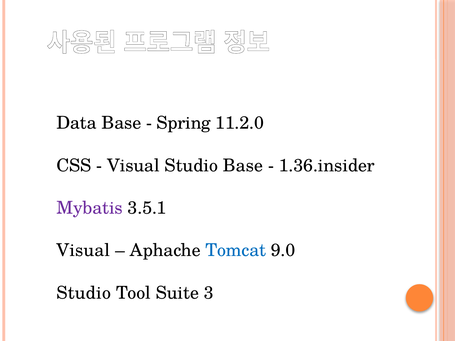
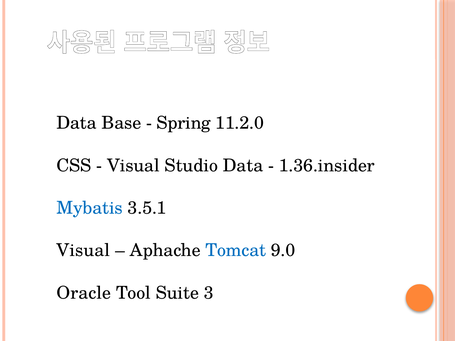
Studio Base: Base -> Data
Mybatis colour: purple -> blue
Studio at (84, 293): Studio -> Oracle
